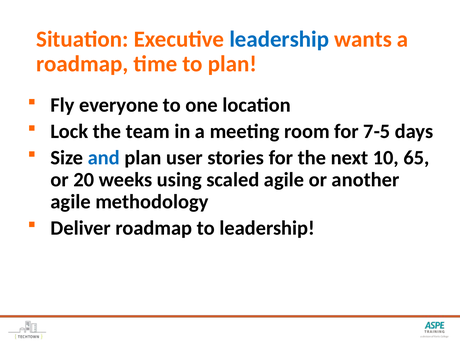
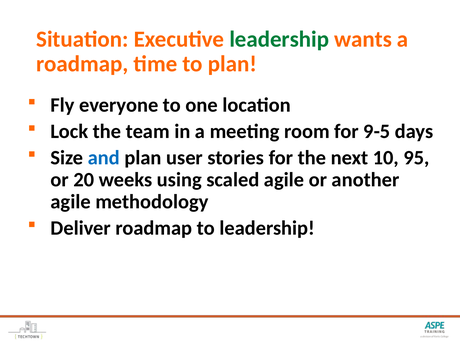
leadership at (279, 39) colour: blue -> green
7-5: 7-5 -> 9-5
65: 65 -> 95
